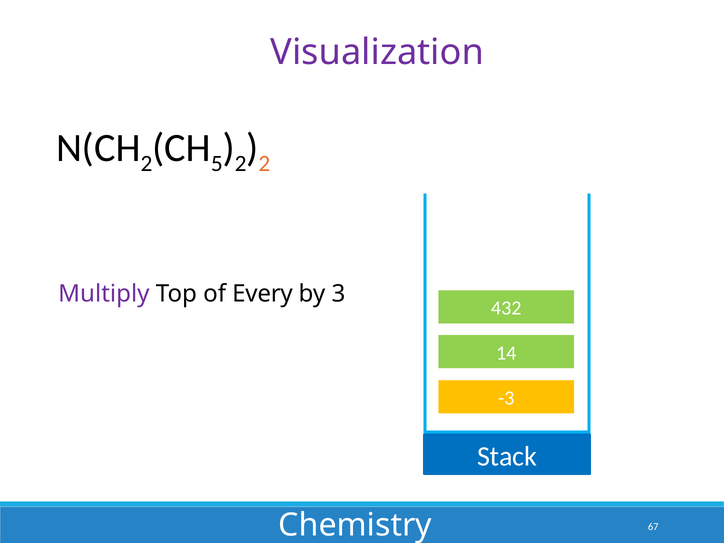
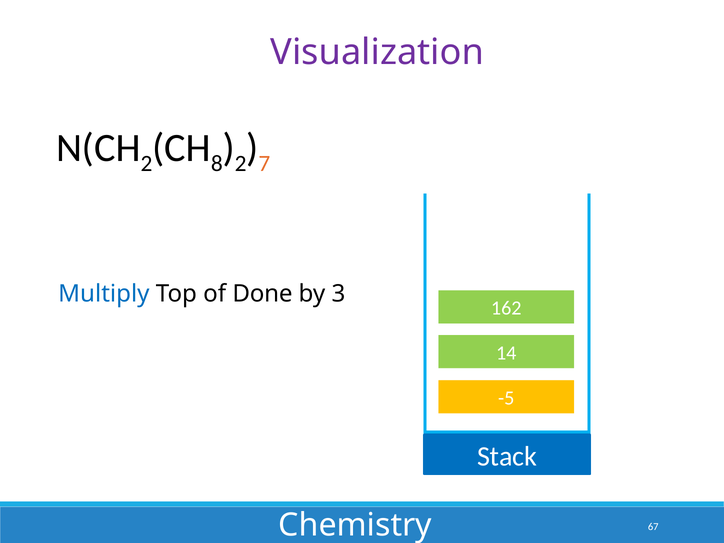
5: 5 -> 8
2 at (264, 164): 2 -> 7
Multiply colour: purple -> blue
Every: Every -> Done
432: 432 -> 162
-3: -3 -> -5
